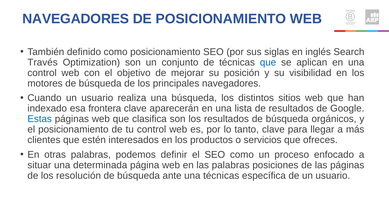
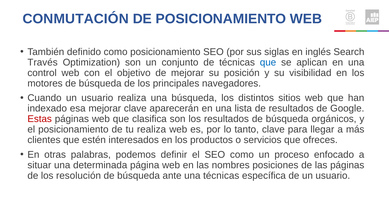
NAVEGADORES at (76, 19): NAVEGADORES -> CONMUTACIÓN
esa frontera: frontera -> mejorar
Estas colour: blue -> red
tu control: control -> realiza
las palabras: palabras -> nombres
